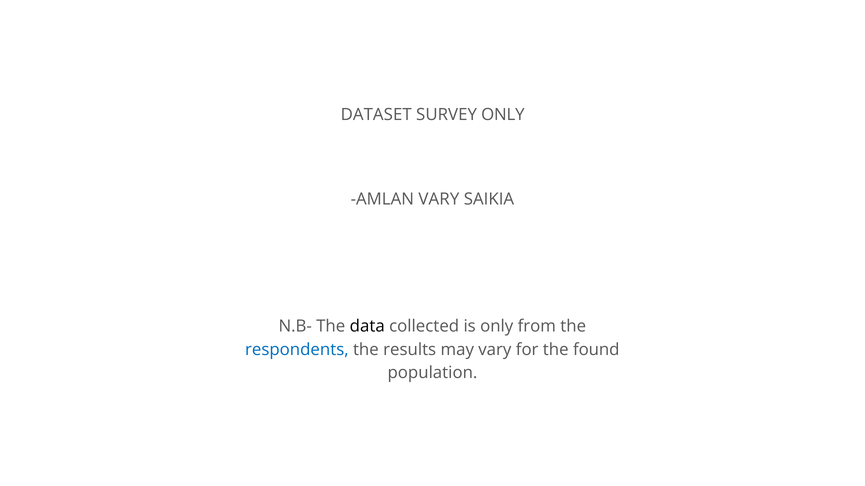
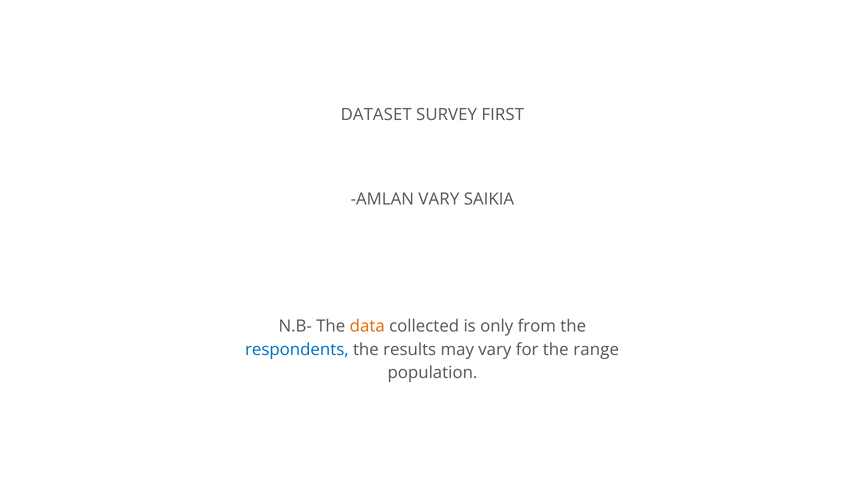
SURVEY ONLY: ONLY -> FIRST
data colour: black -> orange
found: found -> range
